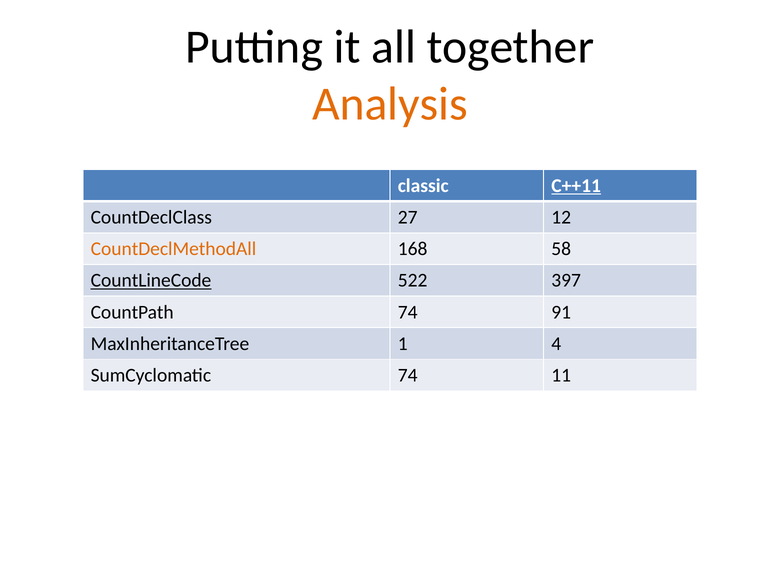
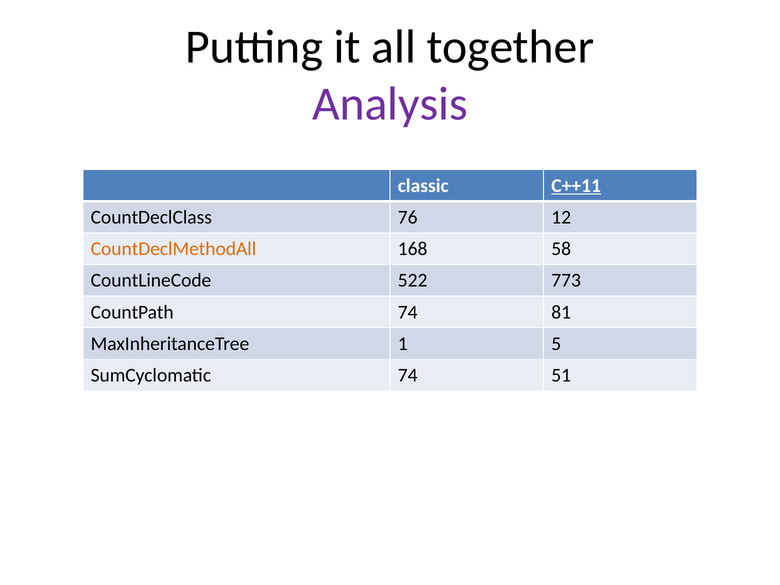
Analysis colour: orange -> purple
27: 27 -> 76
CountLineCode underline: present -> none
397: 397 -> 773
91: 91 -> 81
4: 4 -> 5
11: 11 -> 51
